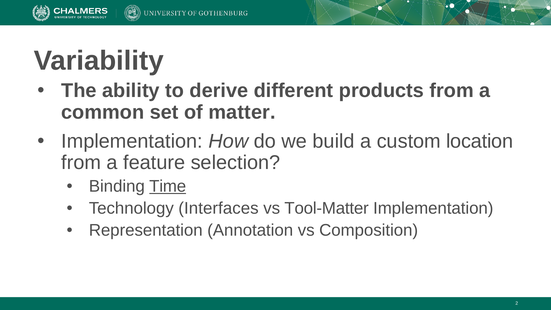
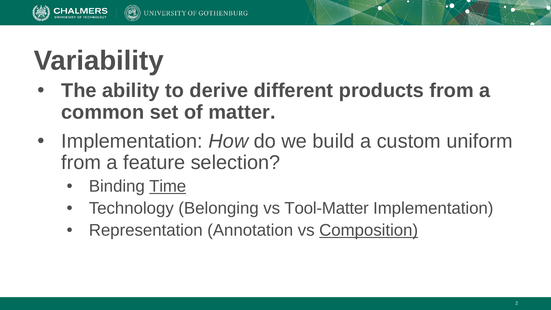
location: location -> uniform
Interfaces: Interfaces -> Belonging
Composition underline: none -> present
